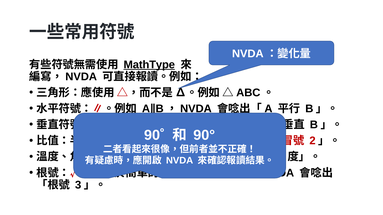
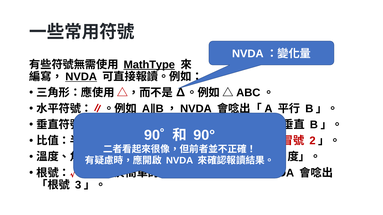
NVDA at (81, 77) underline: none -> present
